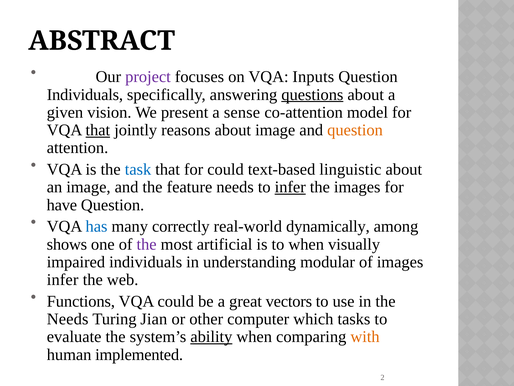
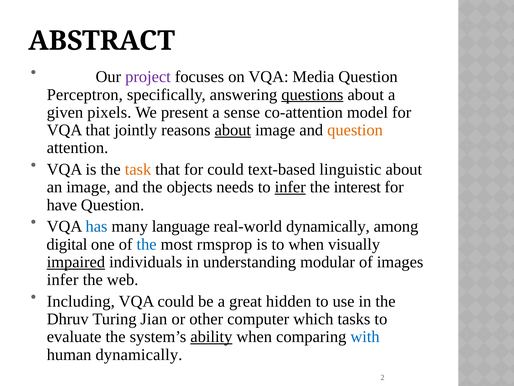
Inputs: Inputs -> Media
Individuals at (85, 94): Individuals -> Perceptron
vision: vision -> pixels
that at (98, 130) underline: present -> none
about at (233, 130) underline: none -> present
task colour: blue -> orange
feature: feature -> objects
the images: images -> interest
correctly: correctly -> language
shows: shows -> digital
the at (147, 244) colour: purple -> blue
artificial: artificial -> rmsprop
impaired underline: none -> present
Functions: Functions -> Including
vectors: vectors -> hidden
Needs at (68, 319): Needs -> Dhruv
with colour: orange -> blue
human implemented: implemented -> dynamically
